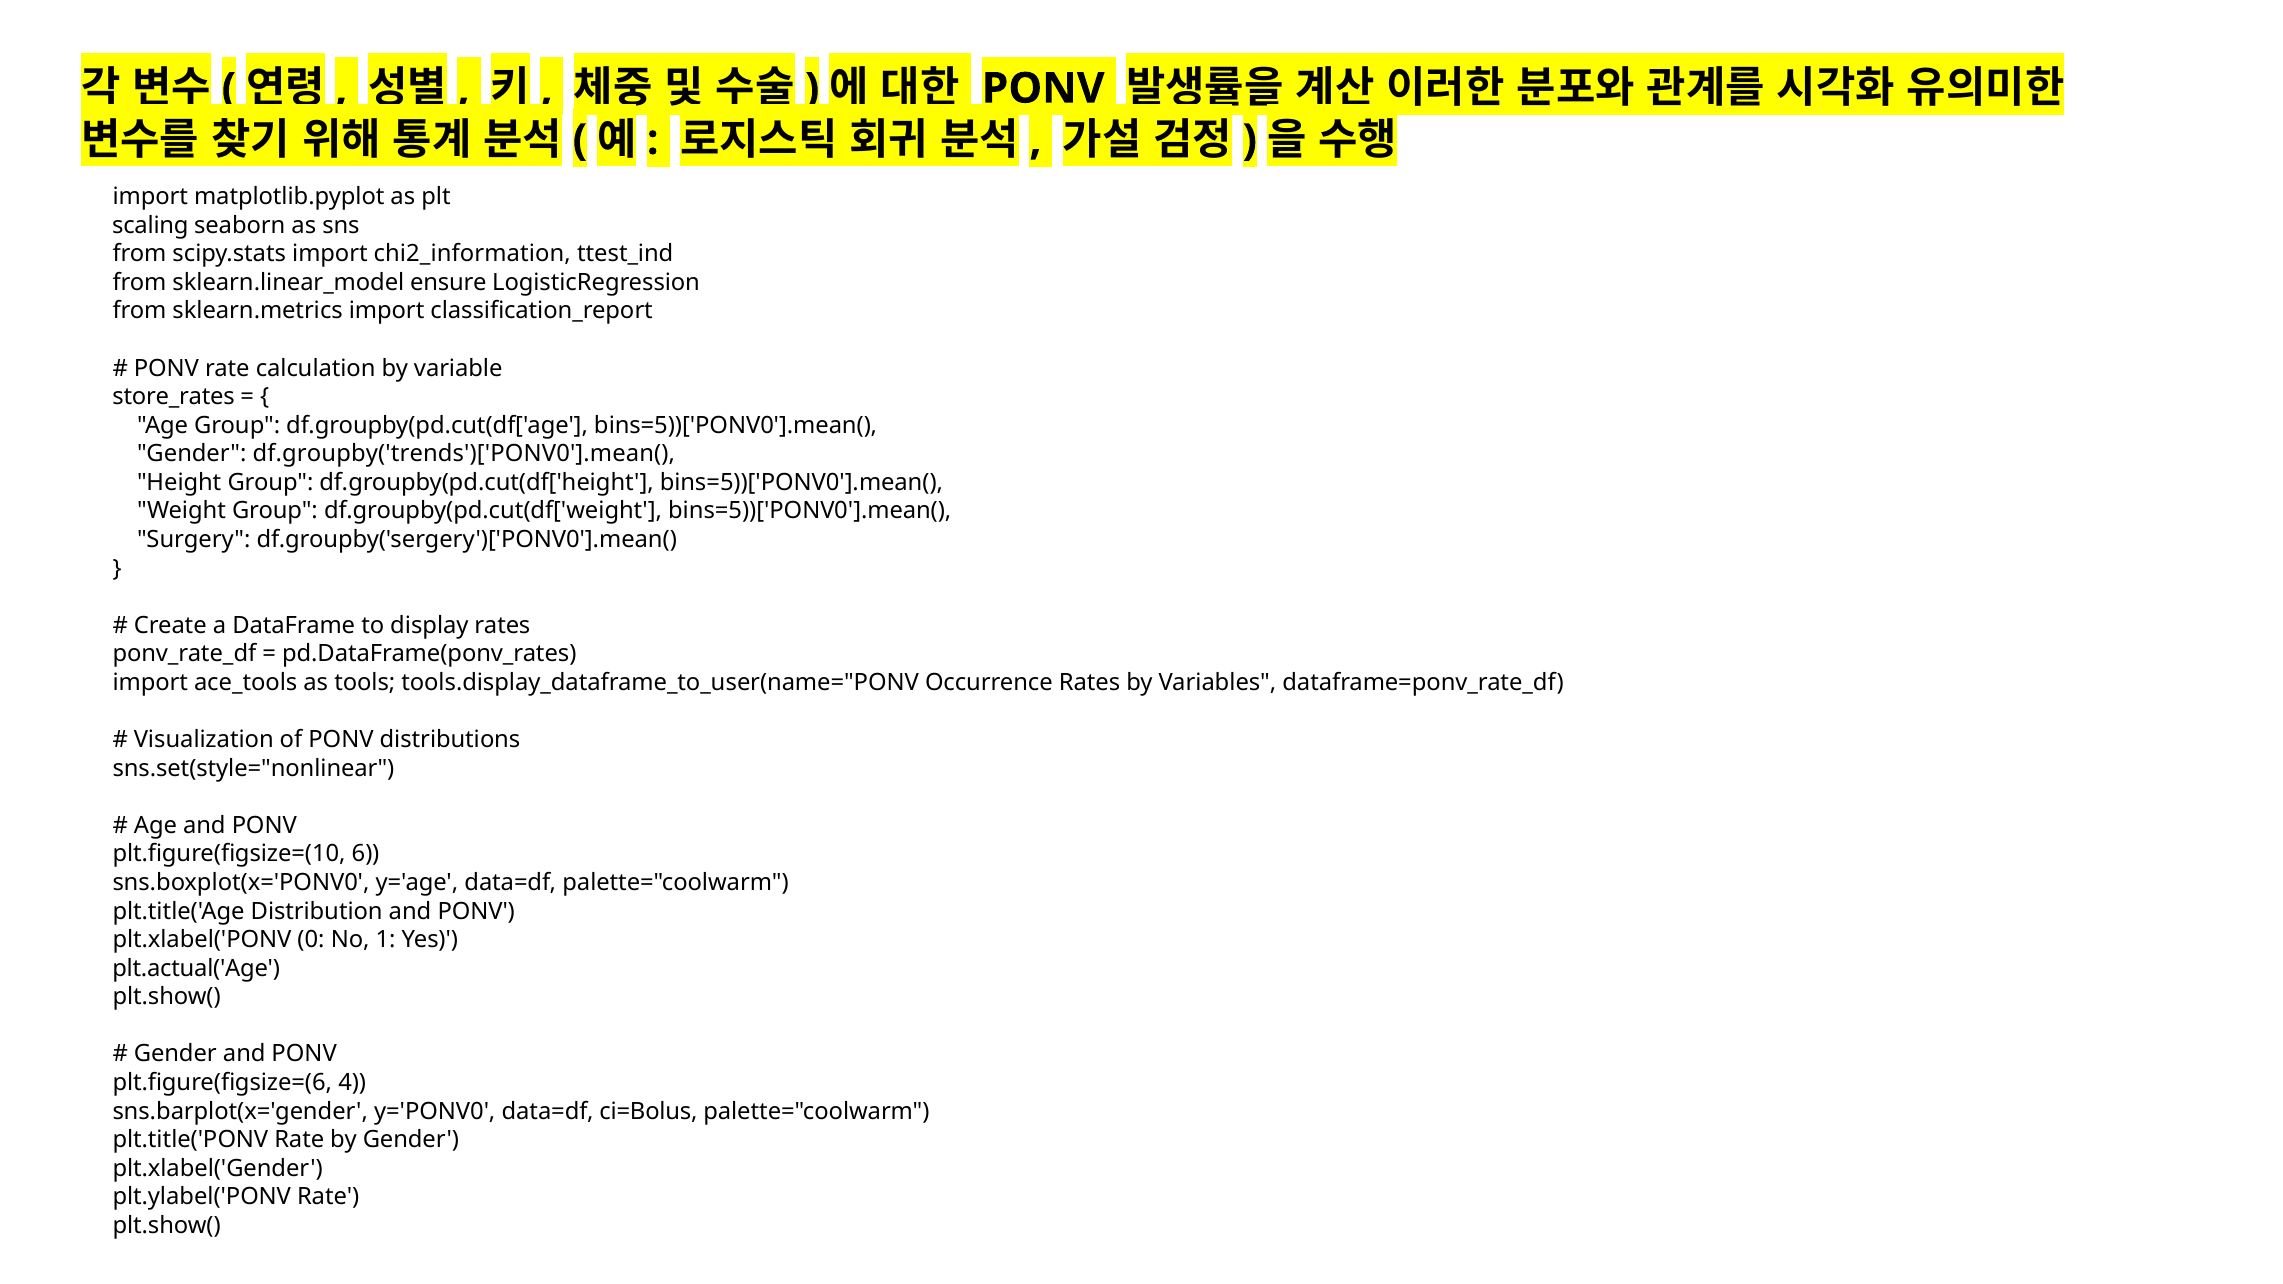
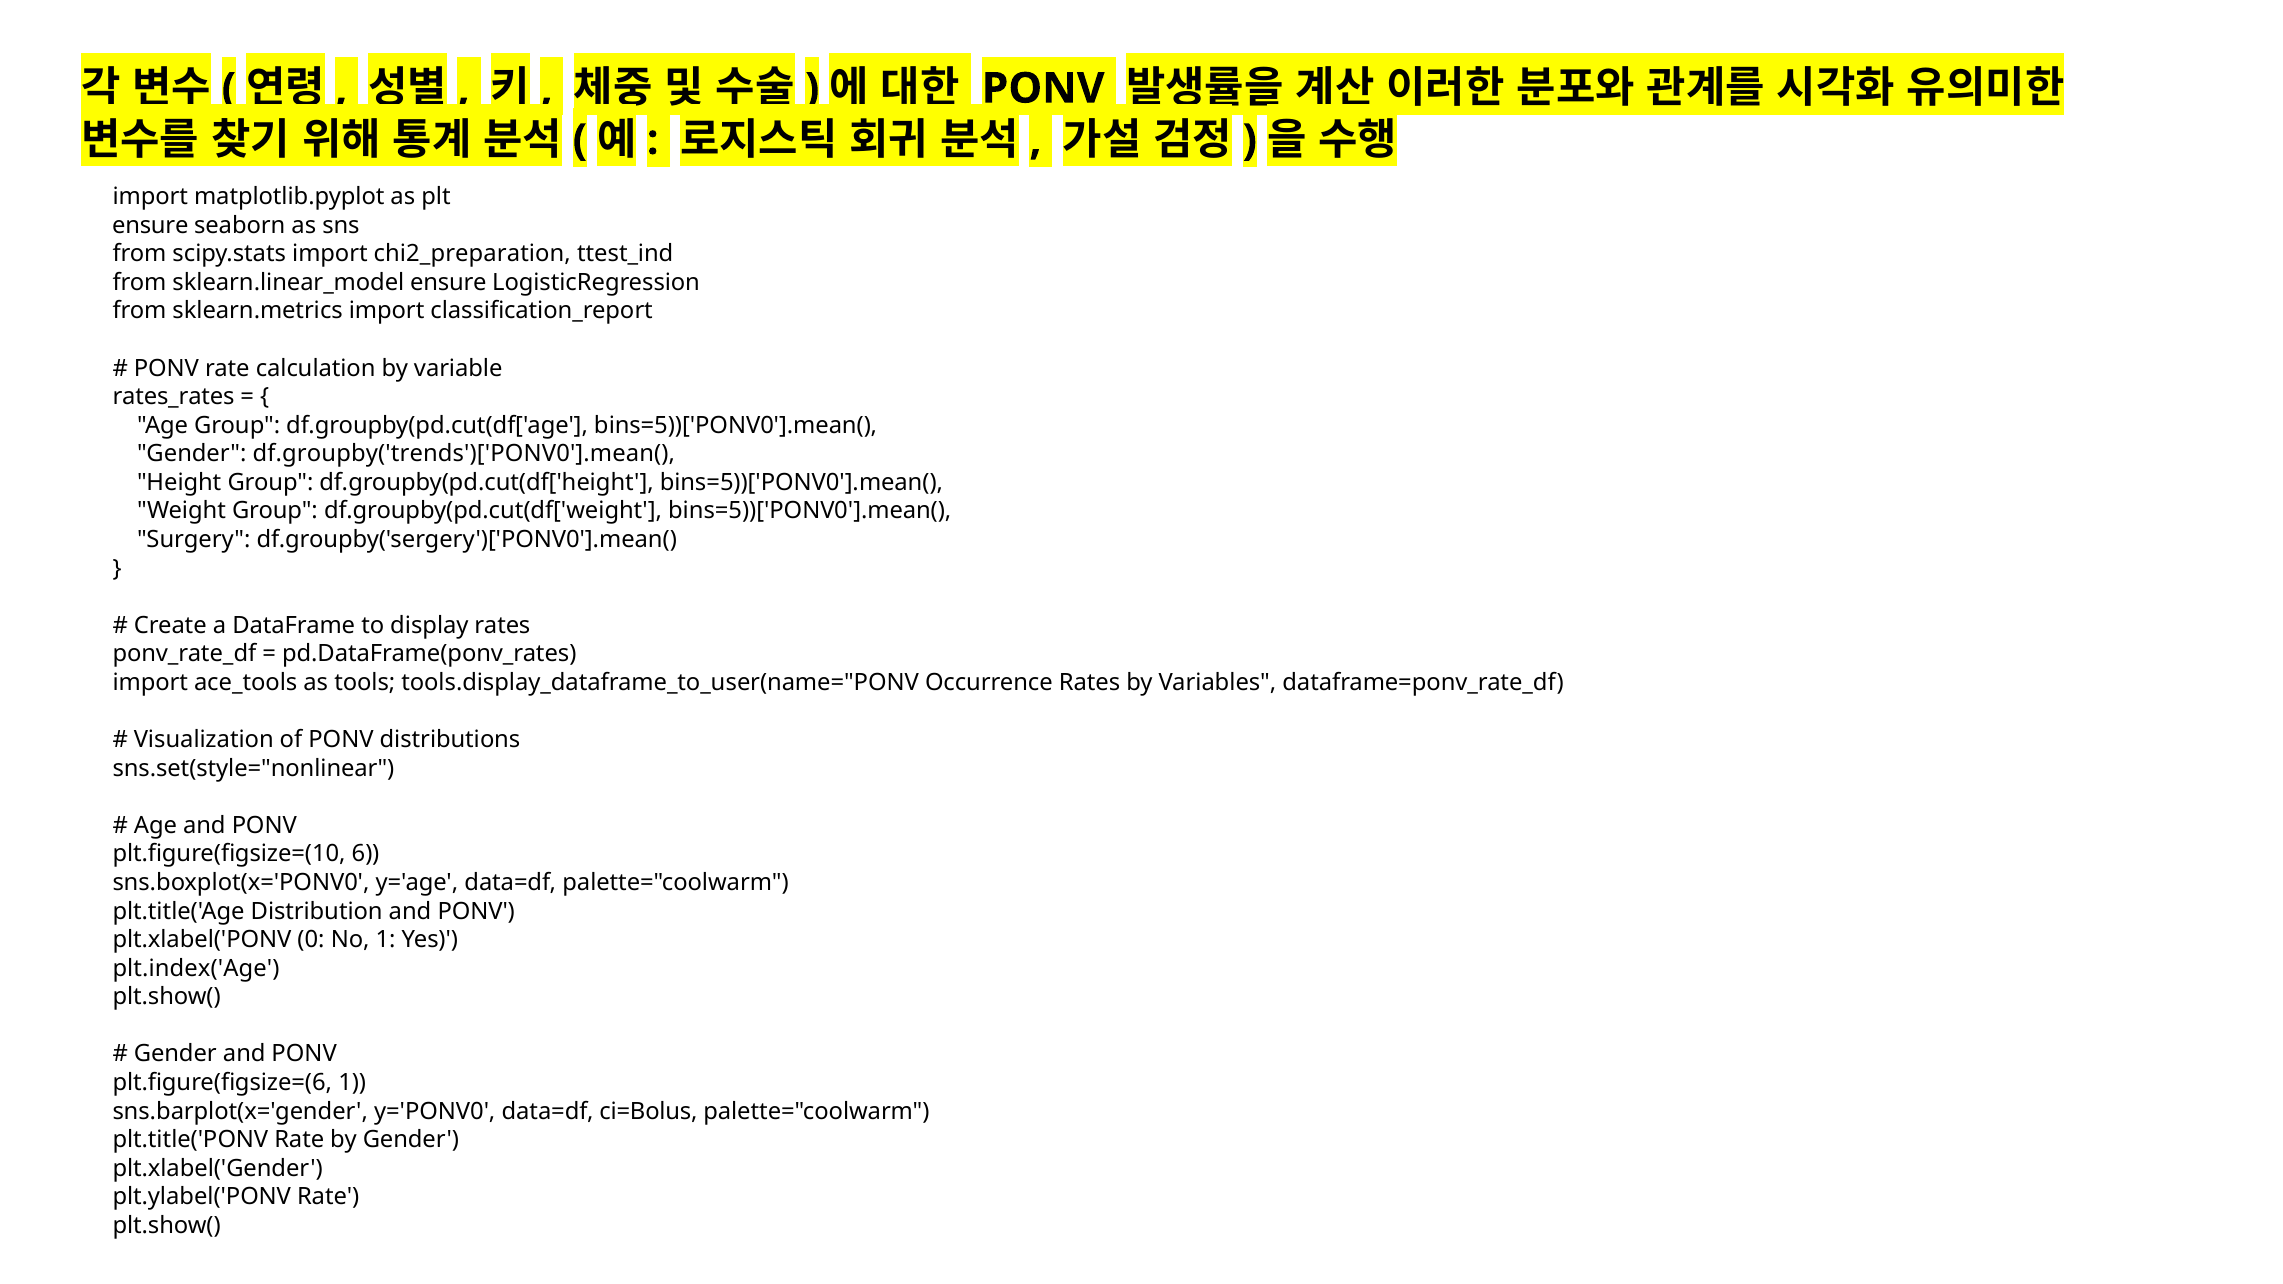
scaling at (150, 225): scaling -> ensure
chi2_information: chi2_information -> chi2_preparation
store_rates: store_rates -> rates_rates
plt.actual('Age: plt.actual('Age -> plt.index('Age
plt.figure(figsize=(6 4: 4 -> 1
